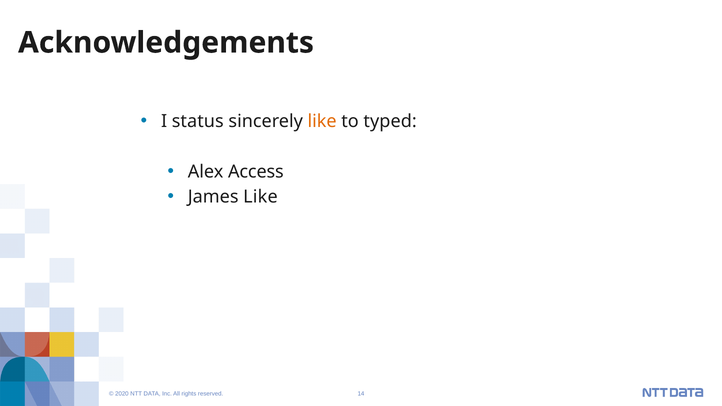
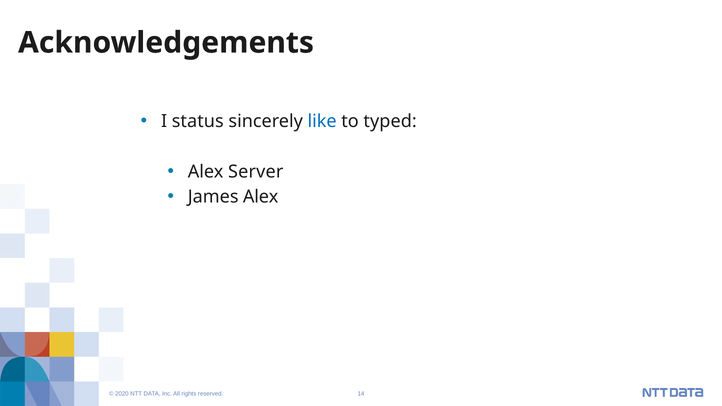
like at (322, 121) colour: orange -> blue
Access: Access -> Server
James Like: Like -> Alex
